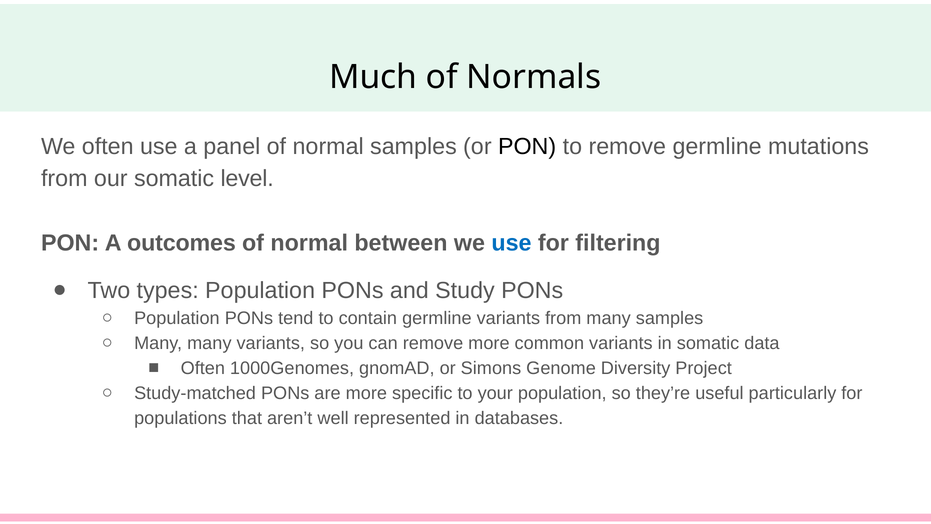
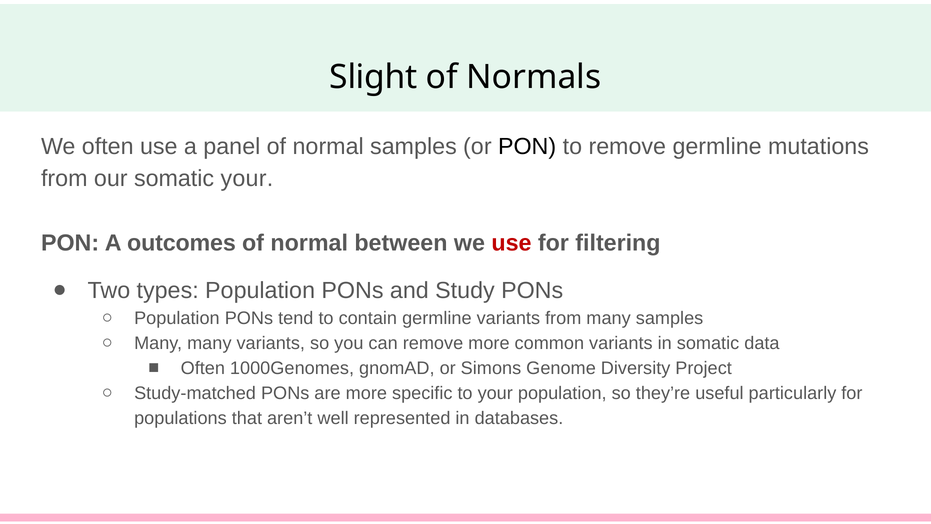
Much: Much -> Slight
somatic level: level -> your
use at (511, 243) colour: blue -> red
